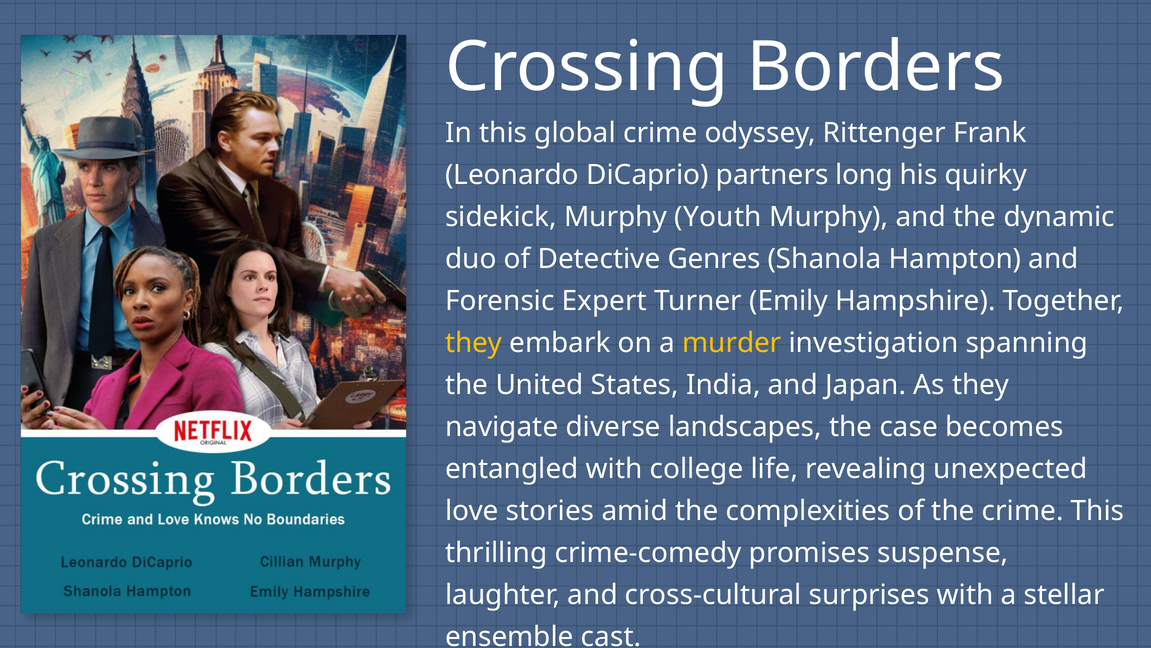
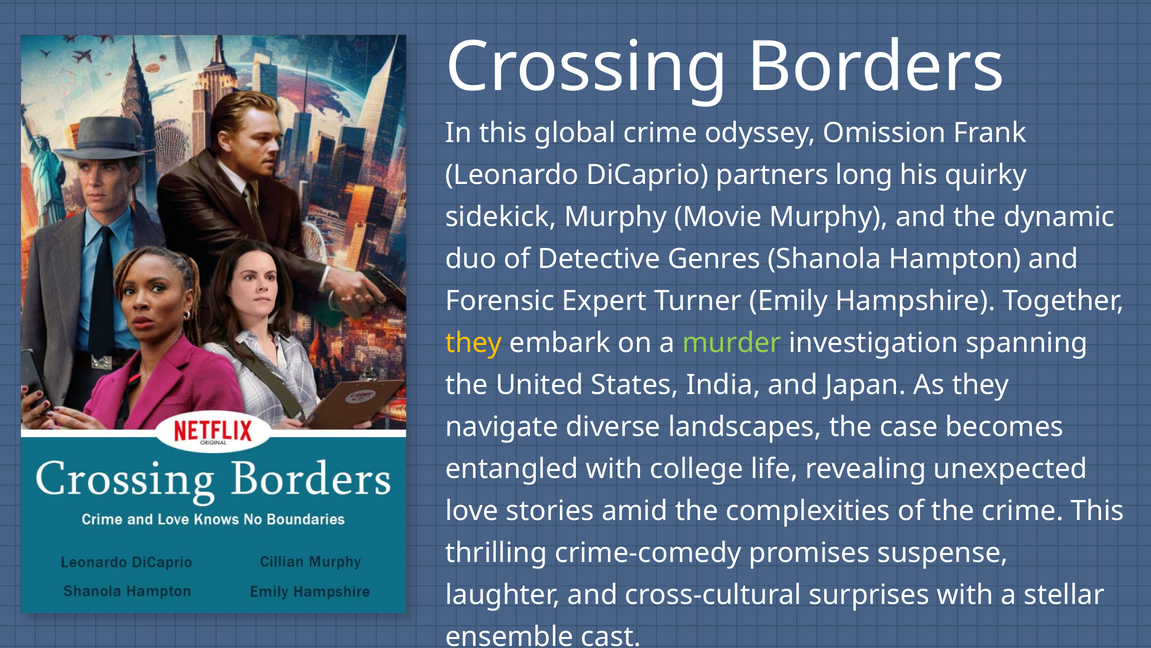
Rittenger: Rittenger -> Omission
Youth: Youth -> Movie
murder colour: yellow -> light green
